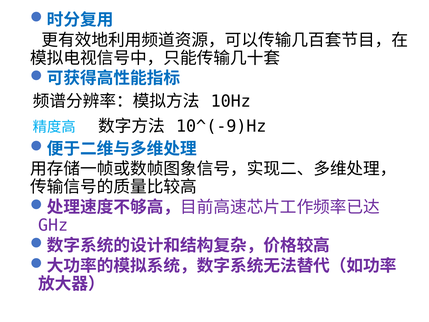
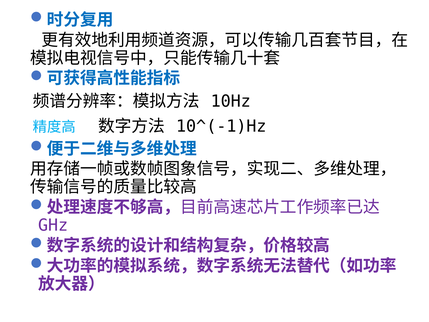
10^(-9)Hz: 10^(-9)Hz -> 10^(-1)Hz
